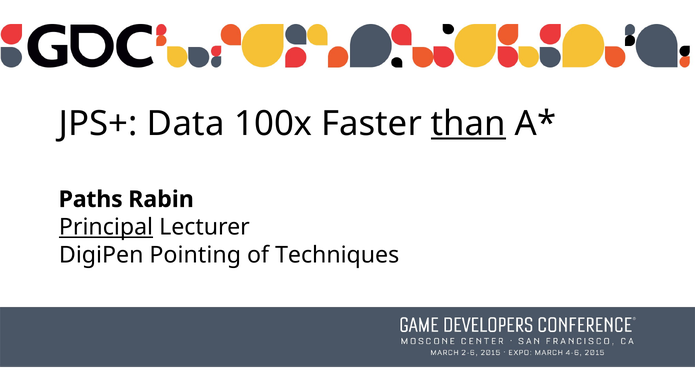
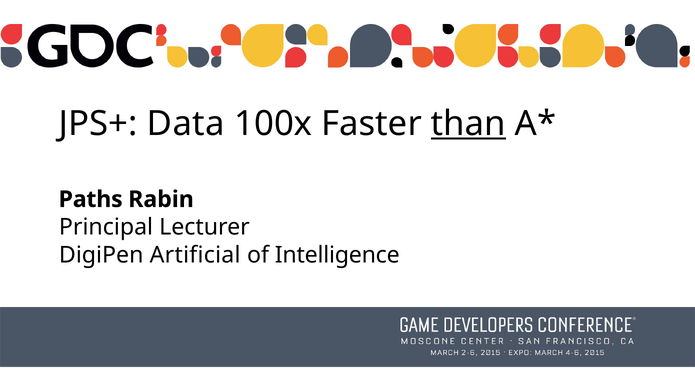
Principal underline: present -> none
Pointing: Pointing -> Artificial
Techniques: Techniques -> Intelligence
